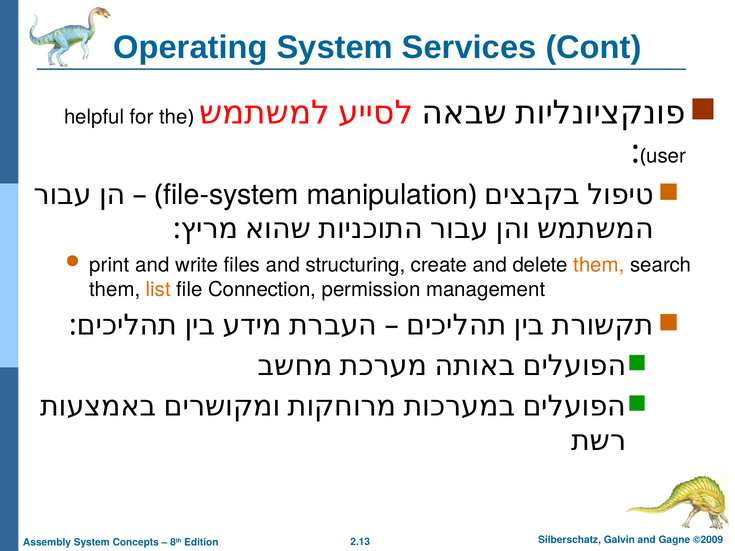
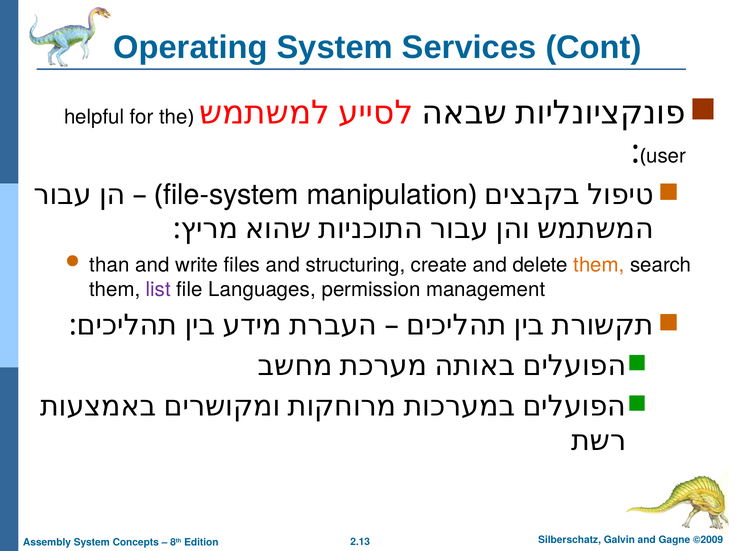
print: print -> than
list colour: orange -> purple
Connection: Connection -> Languages
